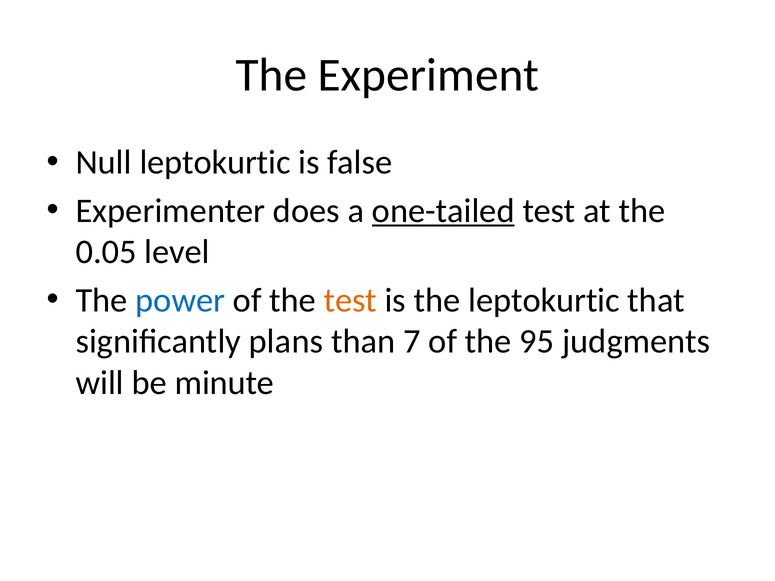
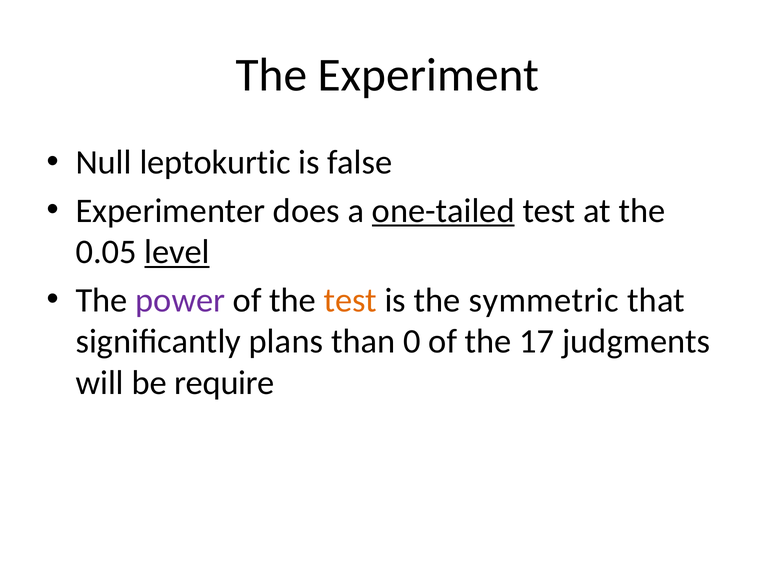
level underline: none -> present
power colour: blue -> purple
the leptokurtic: leptokurtic -> symmetric
7: 7 -> 0
95: 95 -> 17
minute: minute -> require
